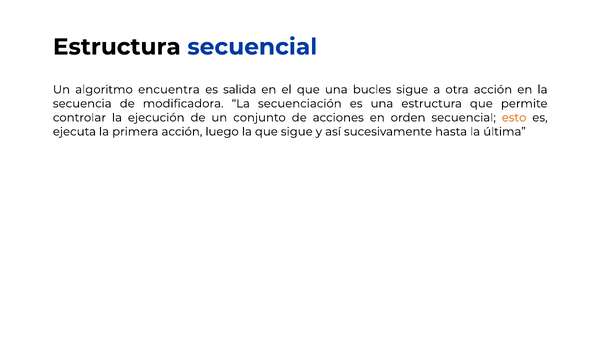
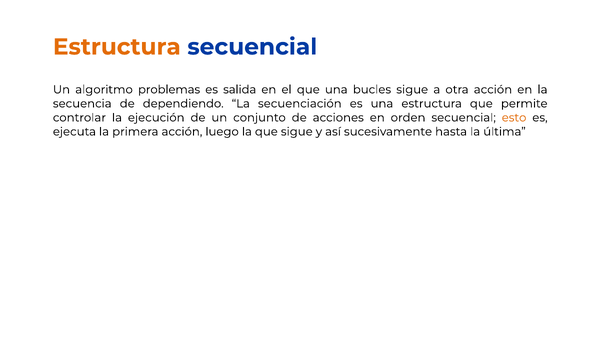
Estructura at (117, 47) colour: black -> orange
encuentra: encuentra -> problemas
modificadora: modificadora -> dependiendo
